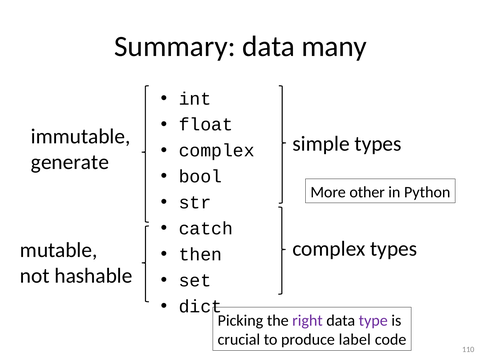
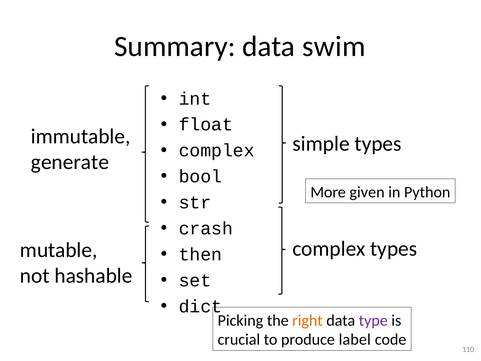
many: many -> swim
other: other -> given
catch: catch -> crash
right colour: purple -> orange
